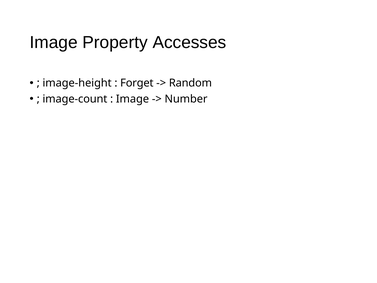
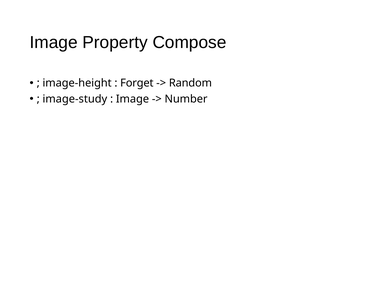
Accesses: Accesses -> Compose
image-count: image-count -> image-study
